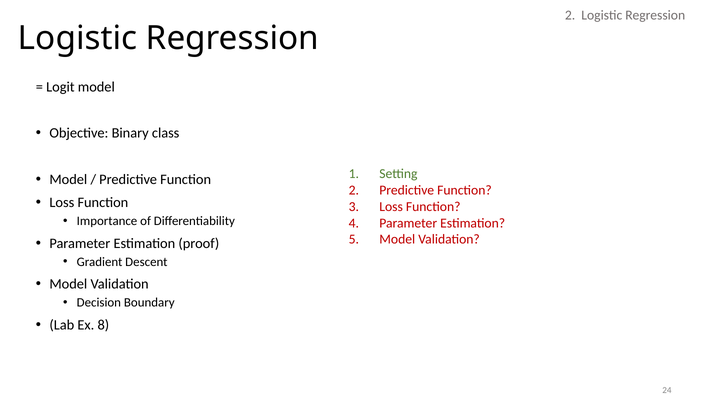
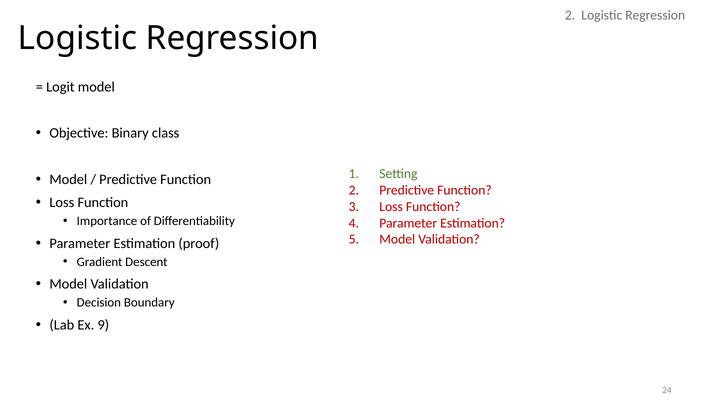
8: 8 -> 9
